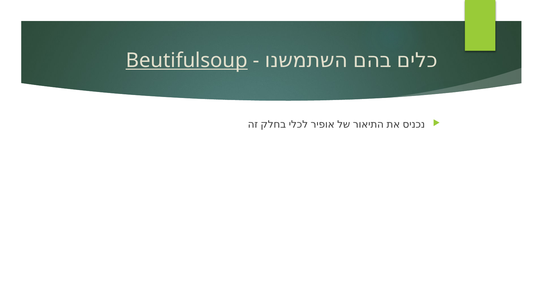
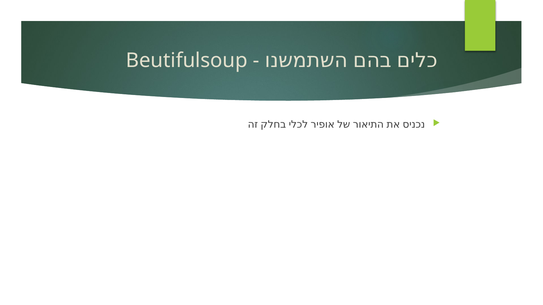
Beutifulsoup underline: present -> none
